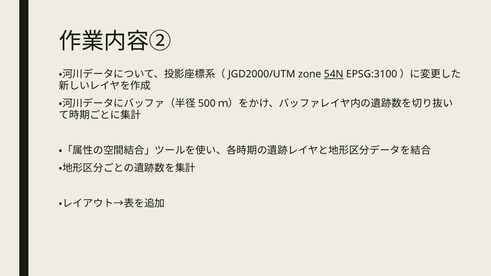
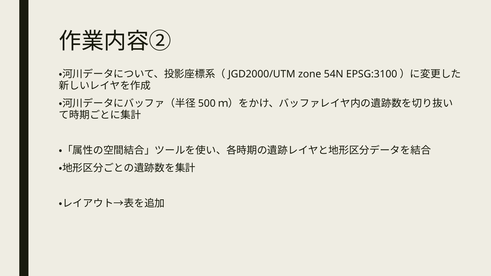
54N underline: present -> none
